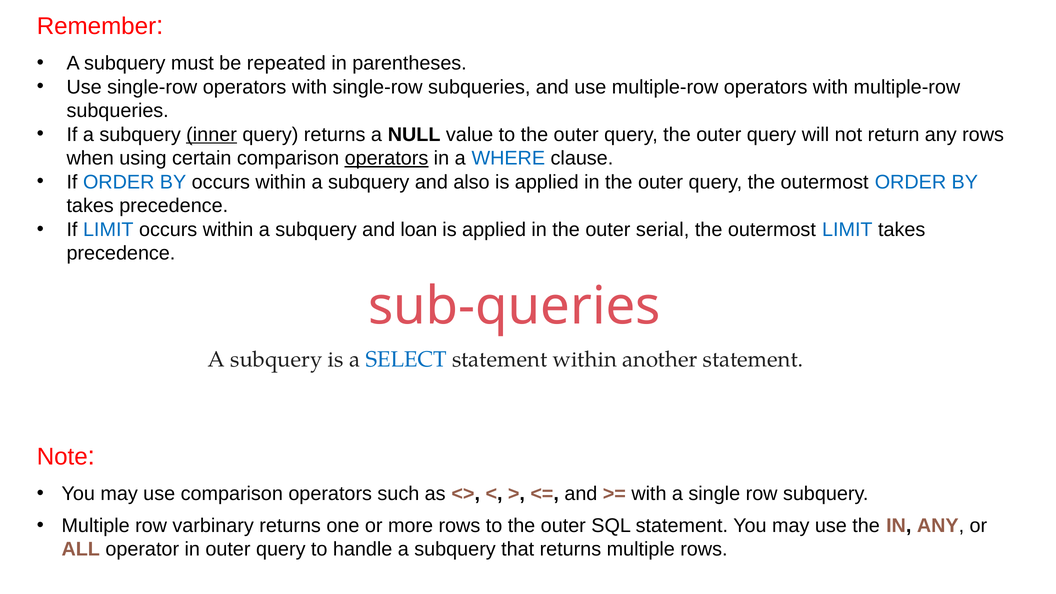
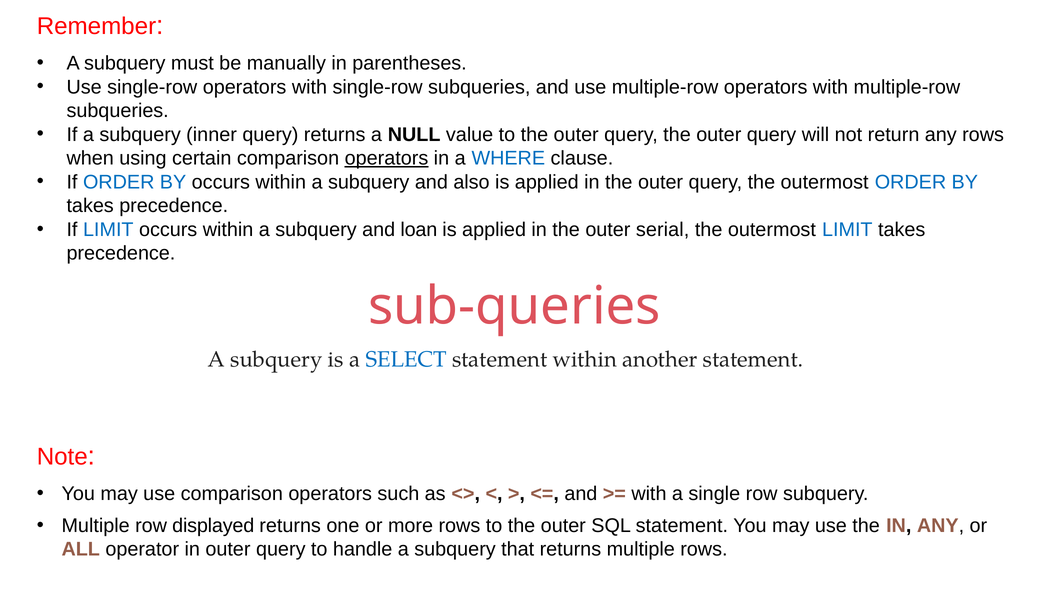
repeated: repeated -> manually
inner underline: present -> none
varbinary: varbinary -> displayed
